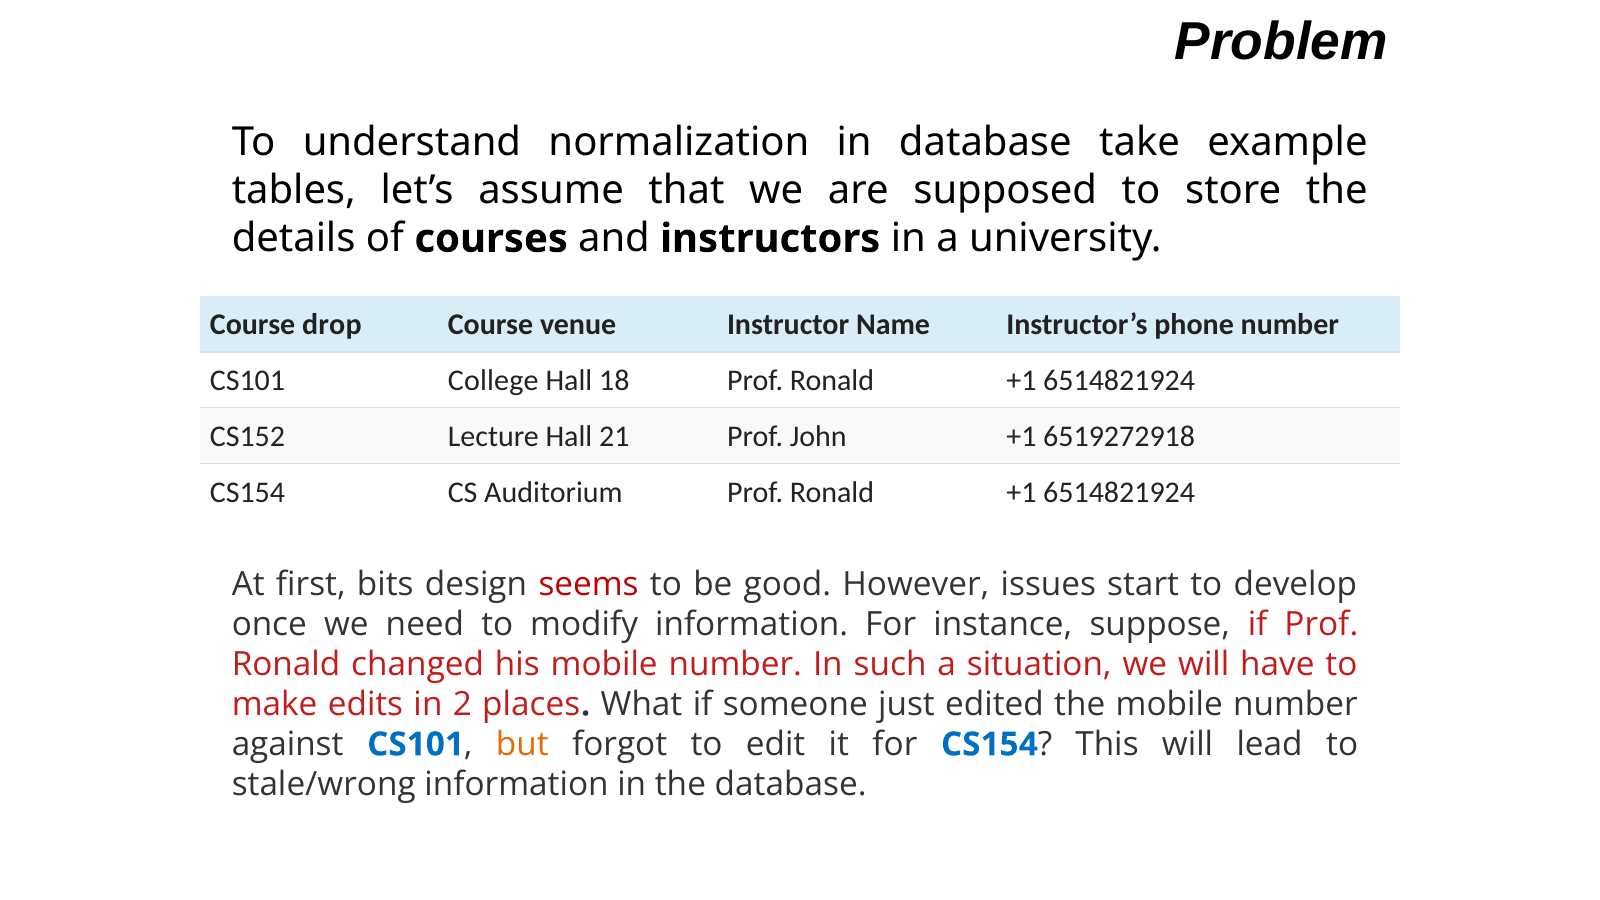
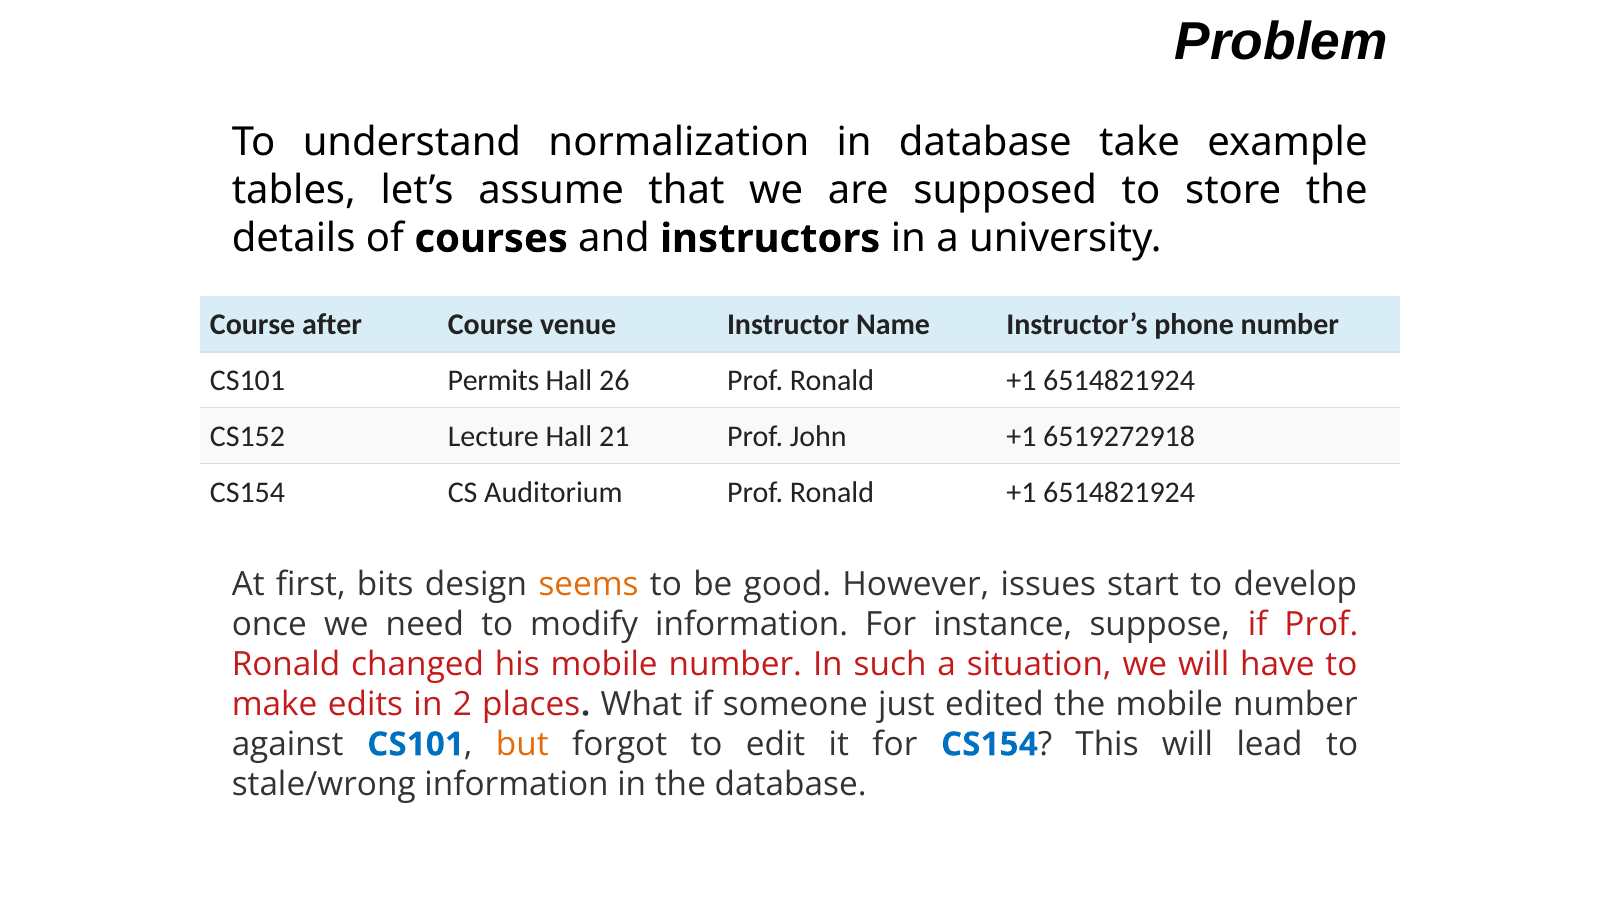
drop: drop -> after
College: College -> Permits
18: 18 -> 26
seems colour: red -> orange
